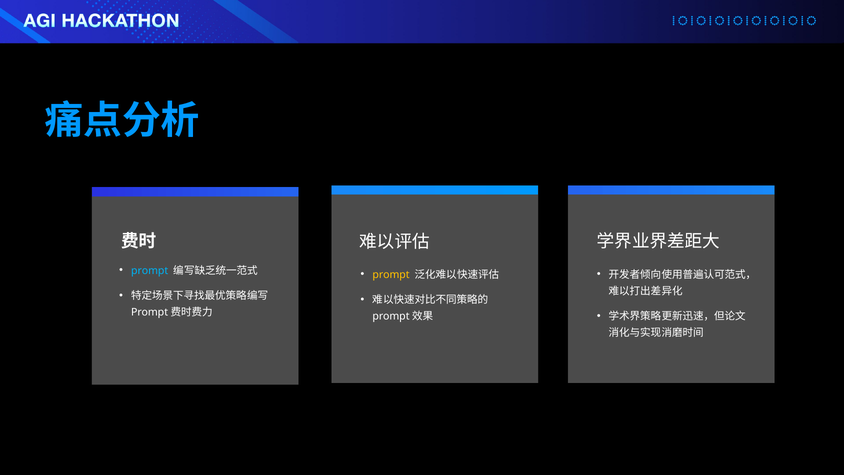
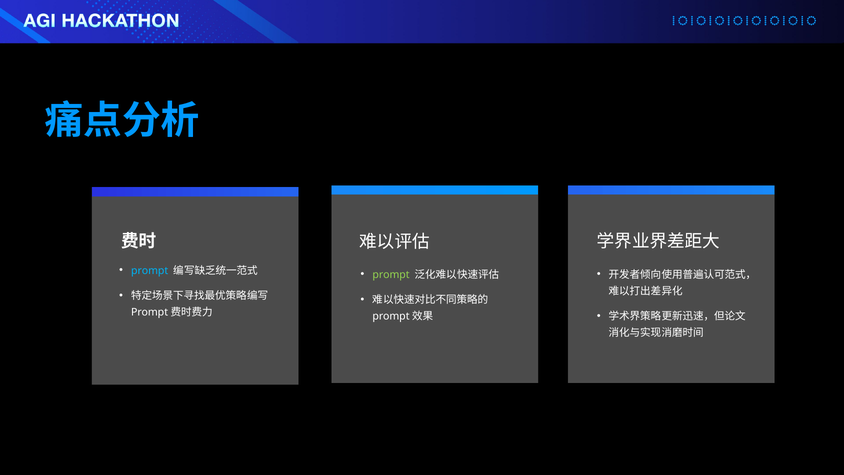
prompt at (391, 274) colour: yellow -> light green
